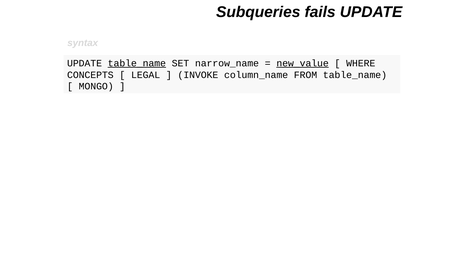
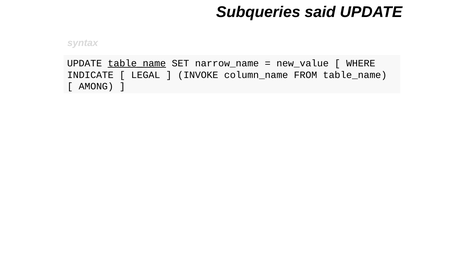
fails: fails -> said
new_value underline: present -> none
CONCEPTS: CONCEPTS -> INDICATE
MONGO: MONGO -> AMONG
